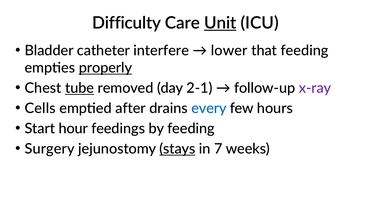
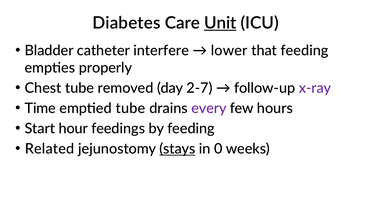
Difficulty: Difficulty -> Diabetes
properly underline: present -> none
tube at (80, 88) underline: present -> none
2-1: 2-1 -> 2-7
Cells: Cells -> Time
emptied after: after -> tube
every colour: blue -> purple
Surgery: Surgery -> Related
7: 7 -> 0
